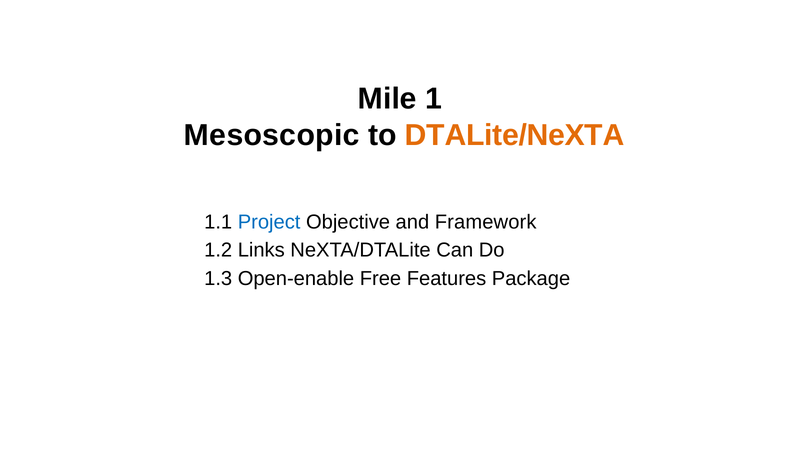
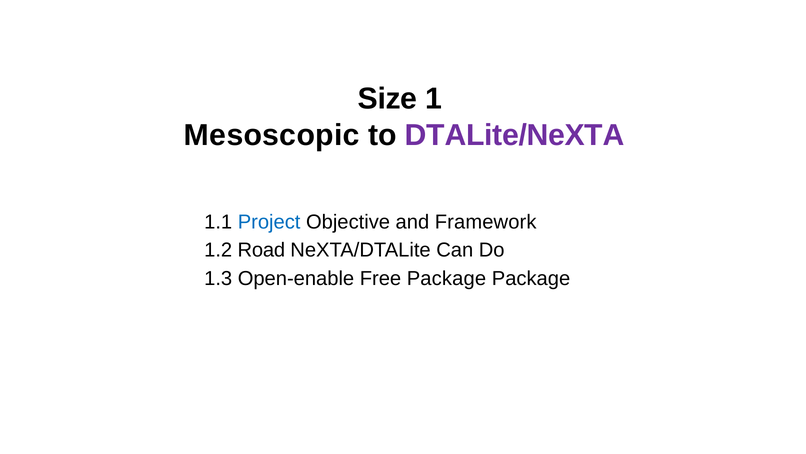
Mile: Mile -> Size
DTALite/NeXTA colour: orange -> purple
Links: Links -> Road
Free Features: Features -> Package
